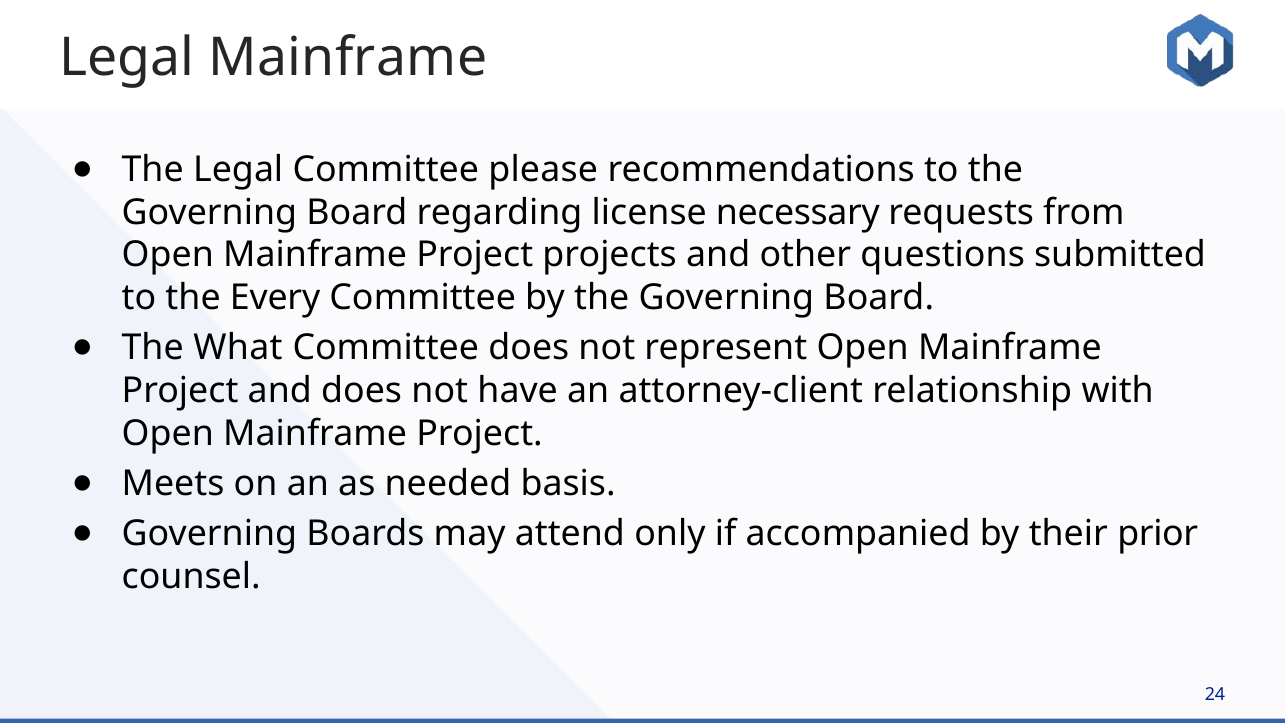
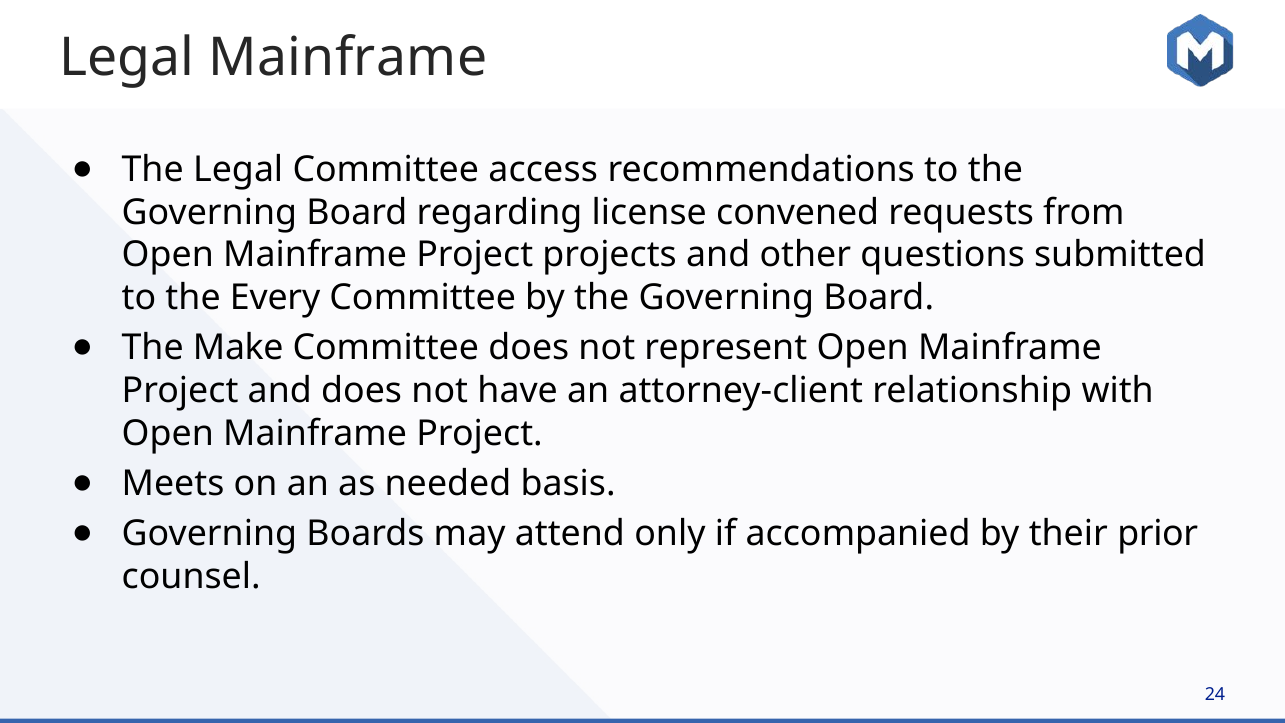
please: please -> access
necessary: necessary -> convened
What: What -> Make
